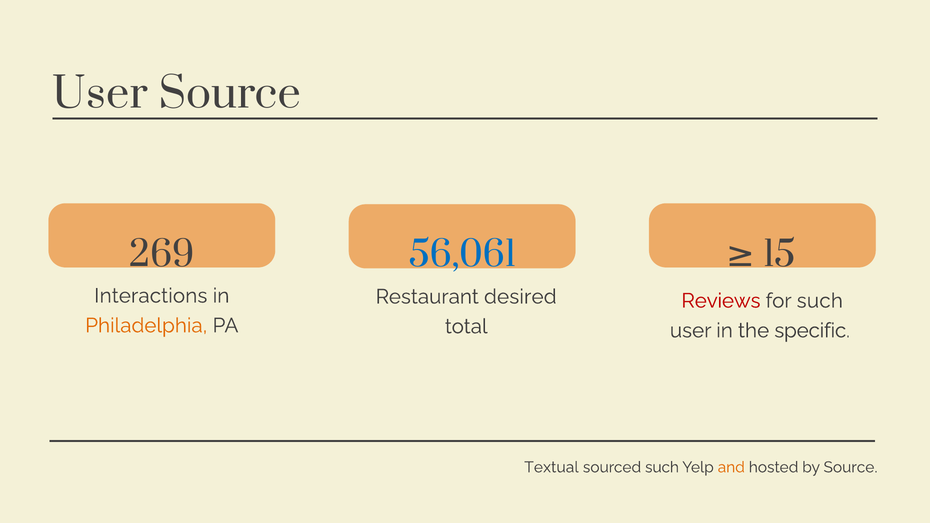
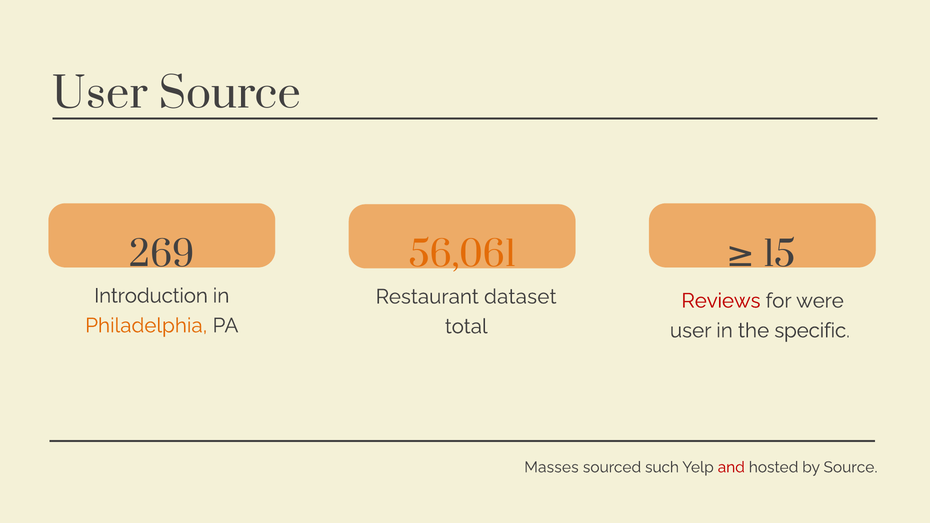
56,061 colour: blue -> orange
Interactions: Interactions -> Introduction
desired: desired -> dataset
for such: such -> were
Textual: Textual -> Masses
and colour: orange -> red
